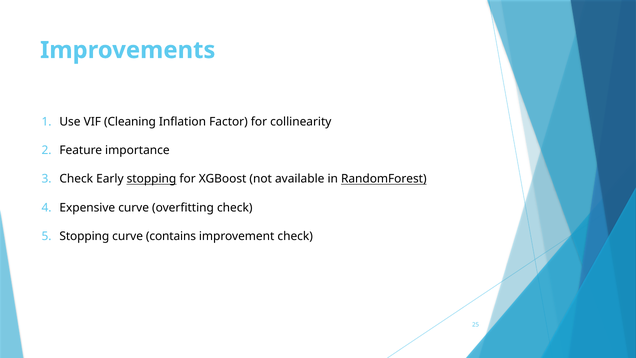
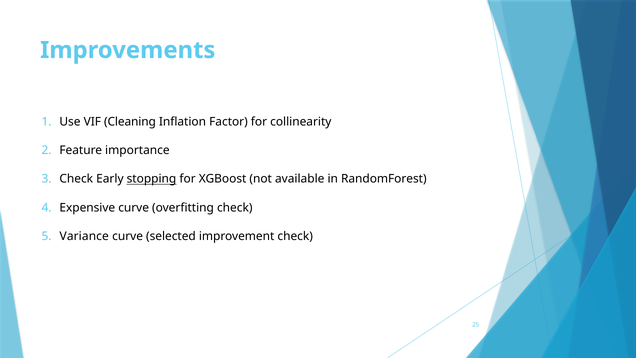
RandomForest underline: present -> none
Stopping at (84, 236): Stopping -> Variance
contains: contains -> selected
